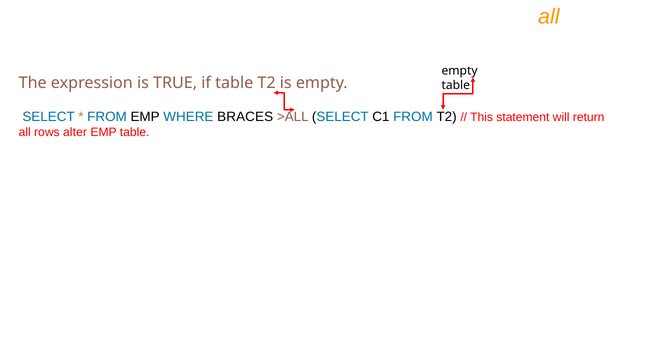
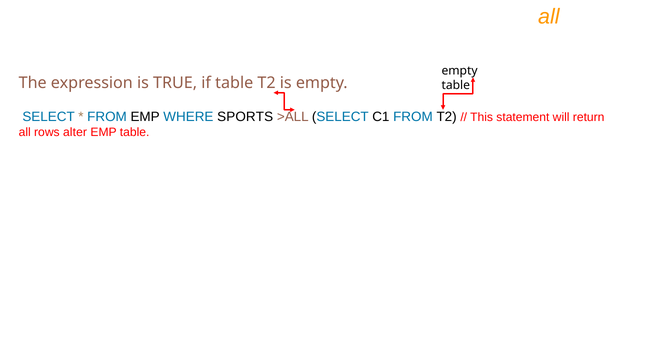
BRACES: BRACES -> SPORTS
